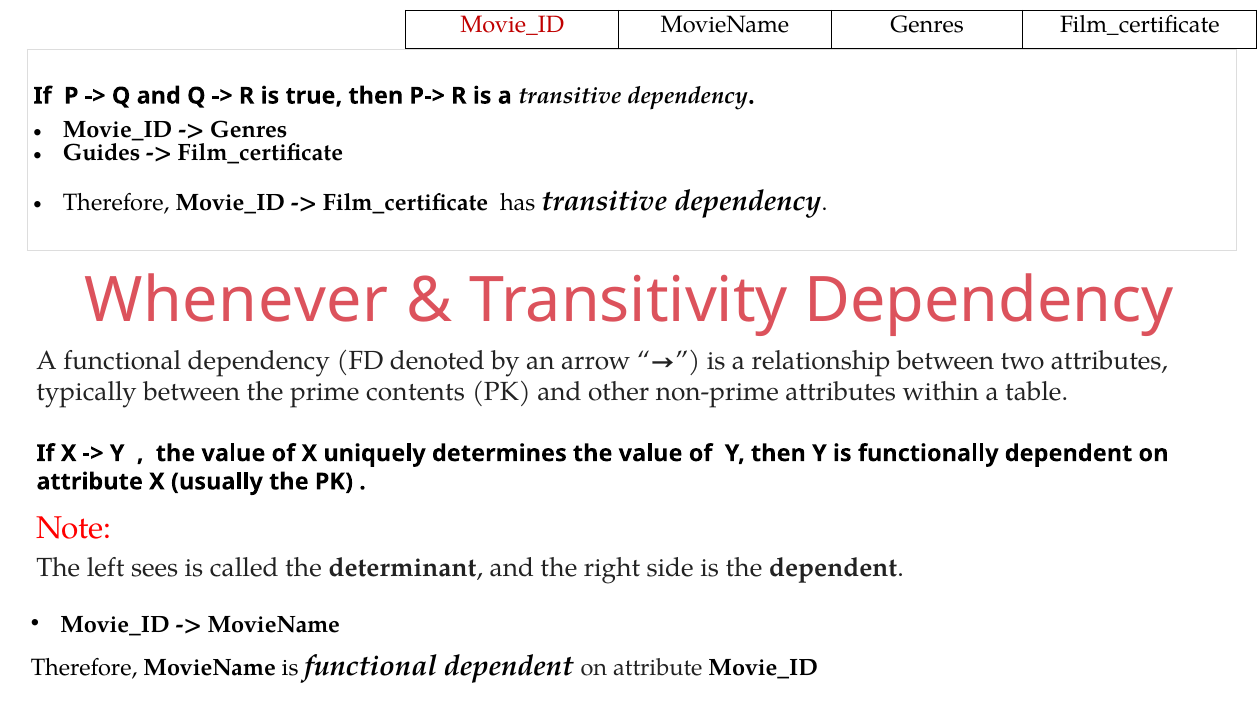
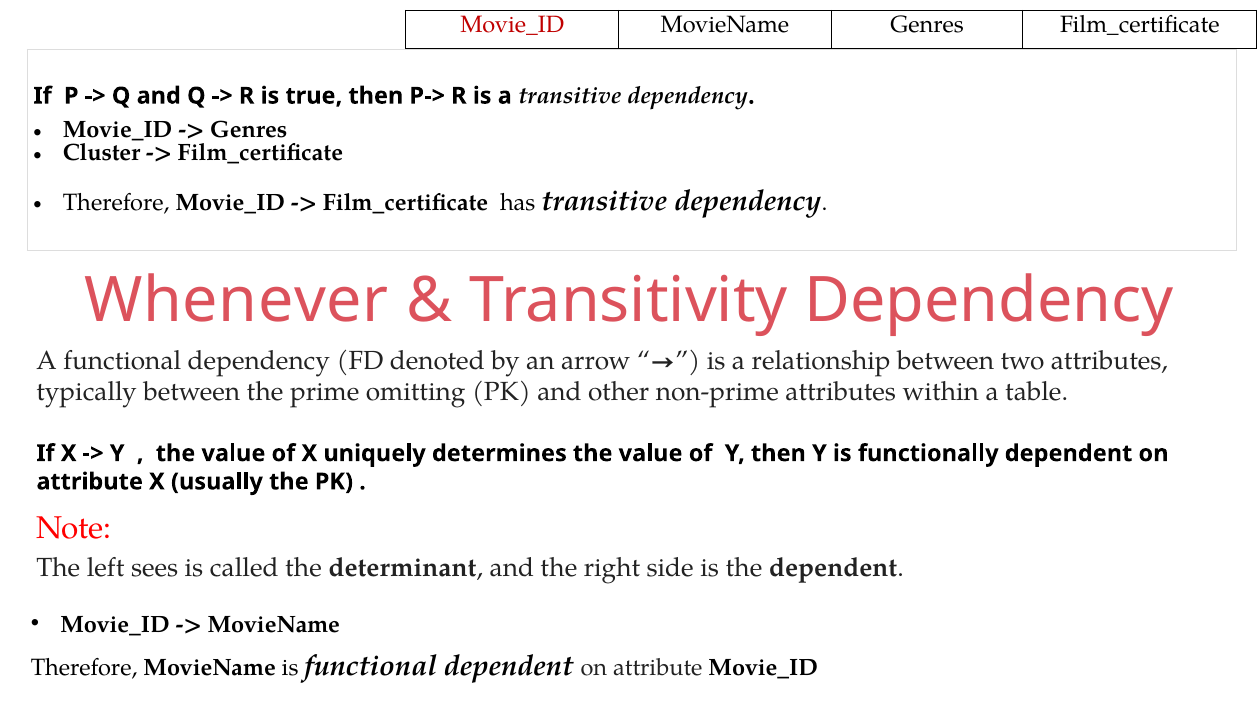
Guides: Guides -> Cluster
contents: contents -> omitting
